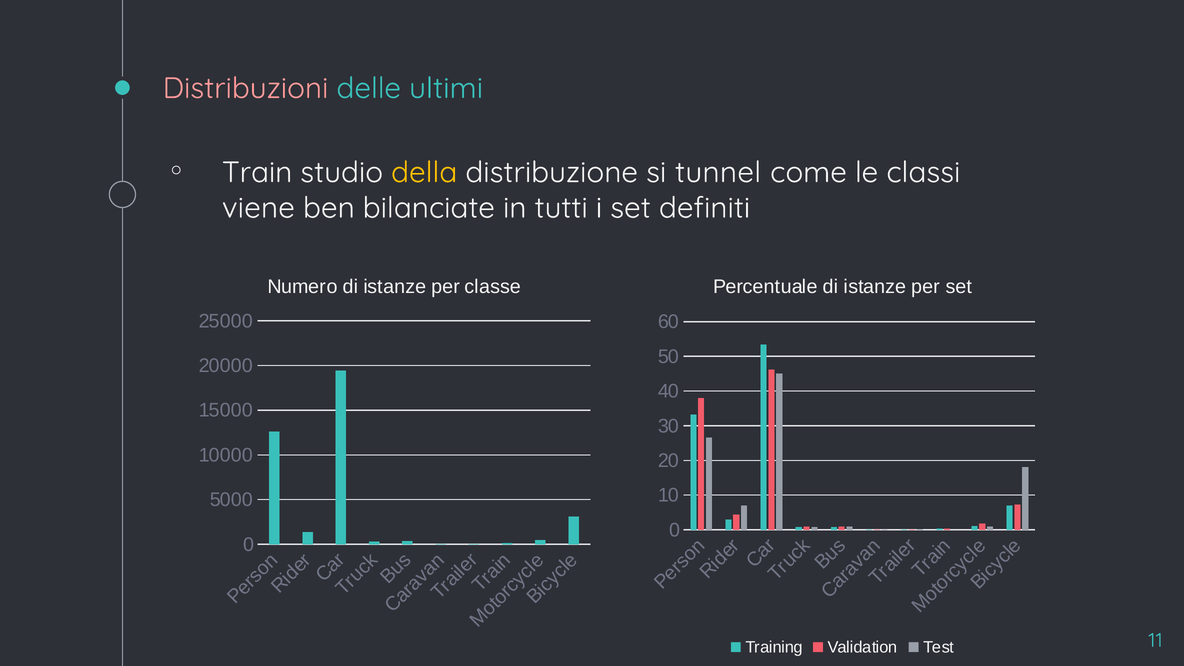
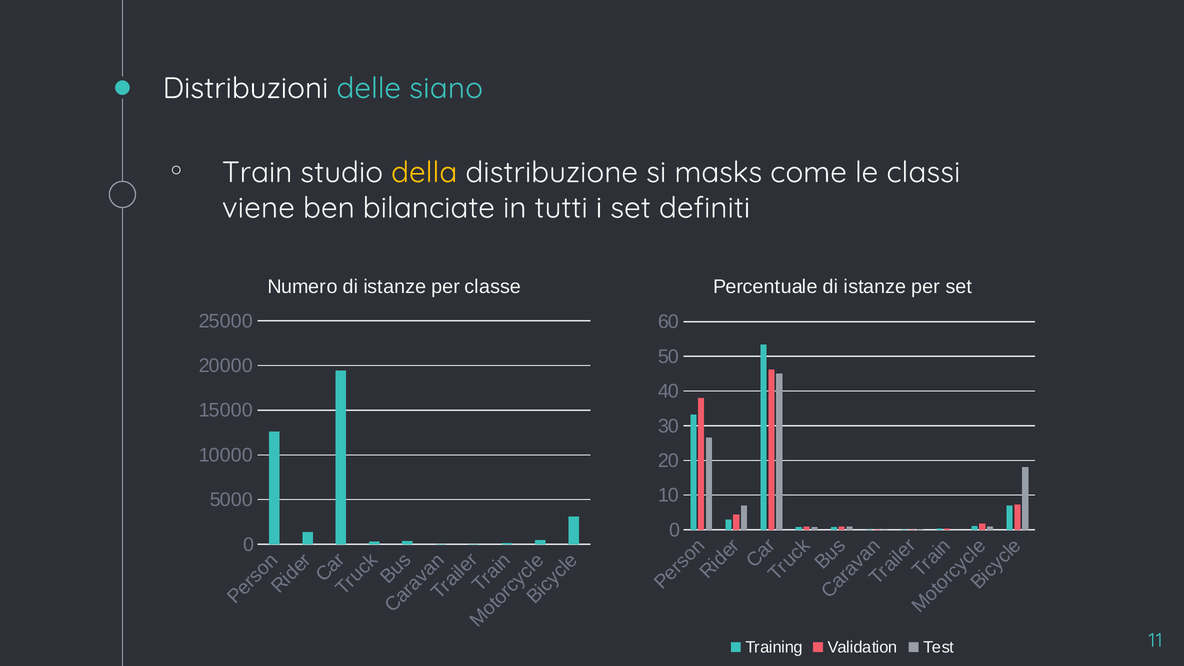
Distribuzioni colour: pink -> white
ultimi: ultimi -> siano
tunnel: tunnel -> masks
